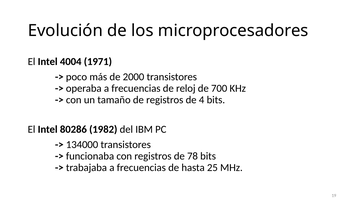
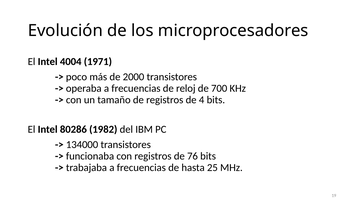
78: 78 -> 76
